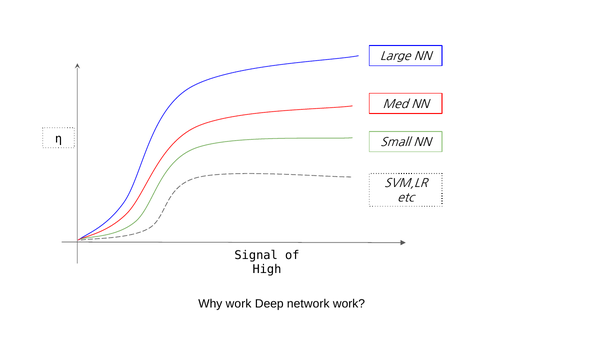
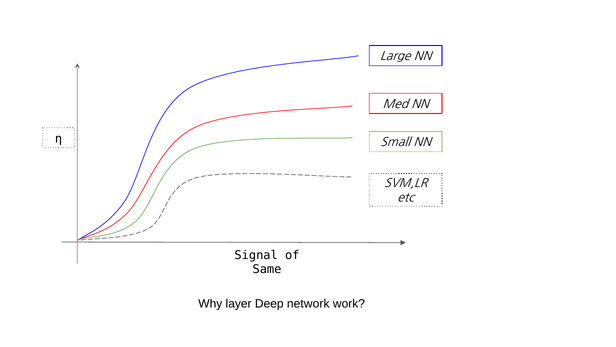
High: High -> Same
Why work: work -> layer
